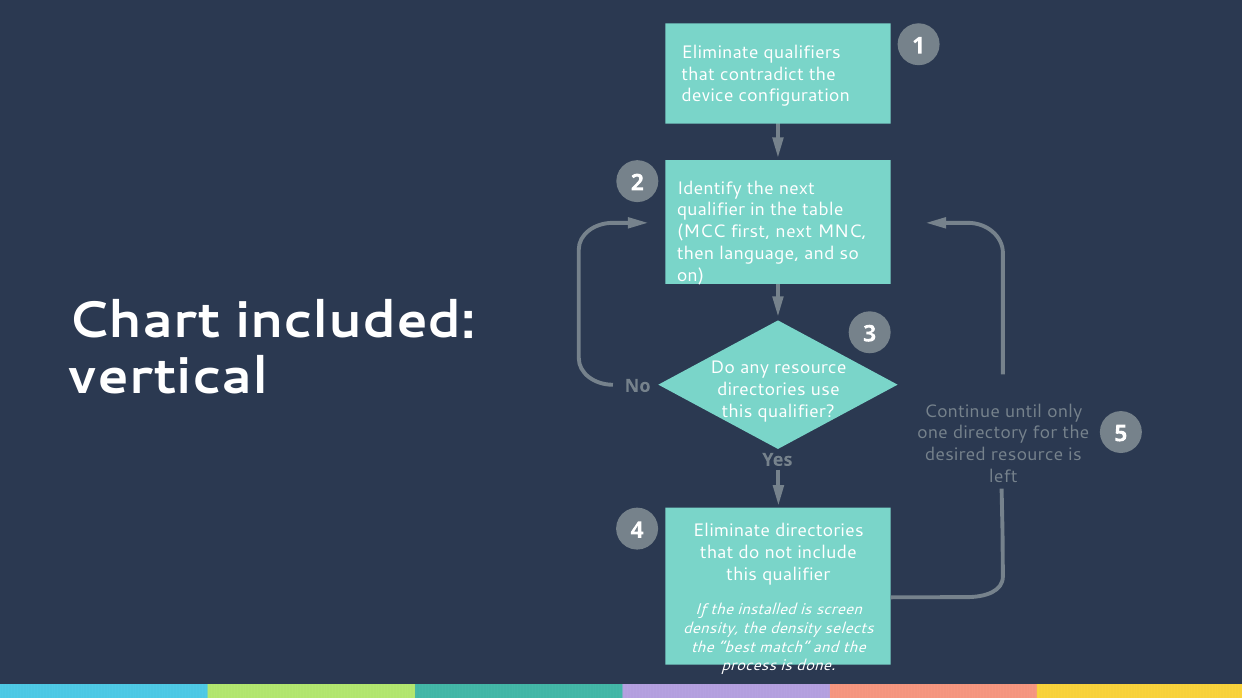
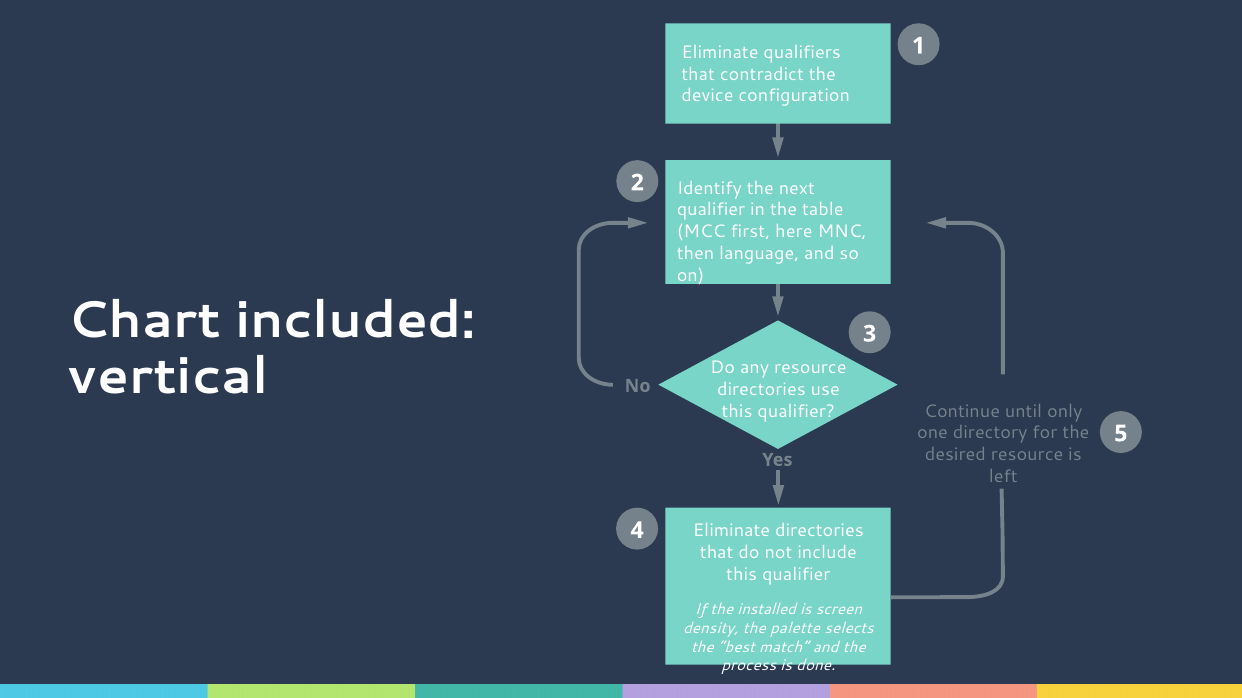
first next: next -> here
the density: density -> palette
